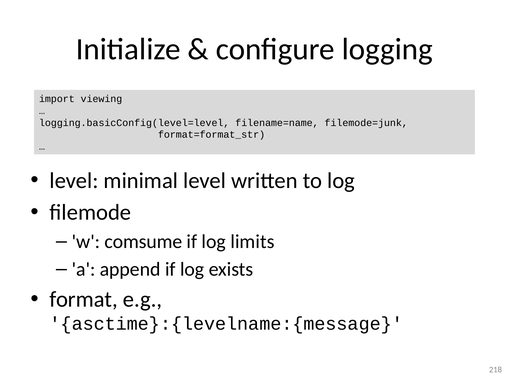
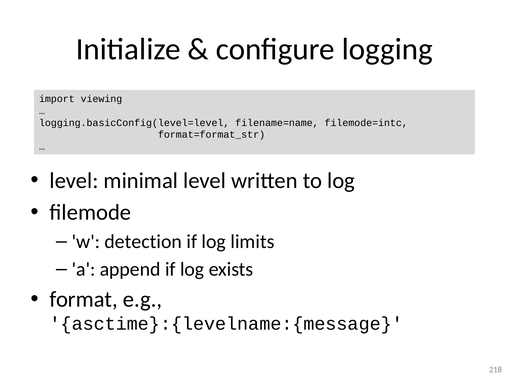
filemode=junk: filemode=junk -> filemode=intc
comsume: comsume -> detection
